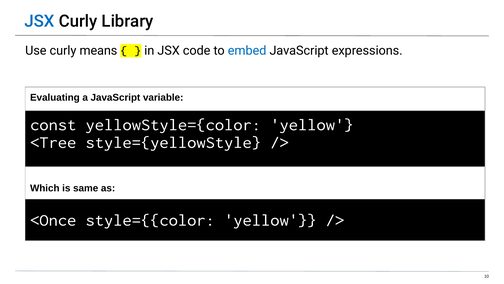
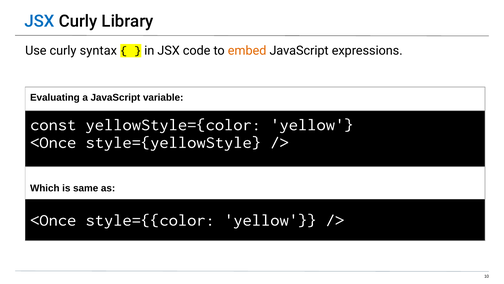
means: means -> syntax
embed colour: blue -> orange
<Tree at (53, 142): <Tree -> <Once
